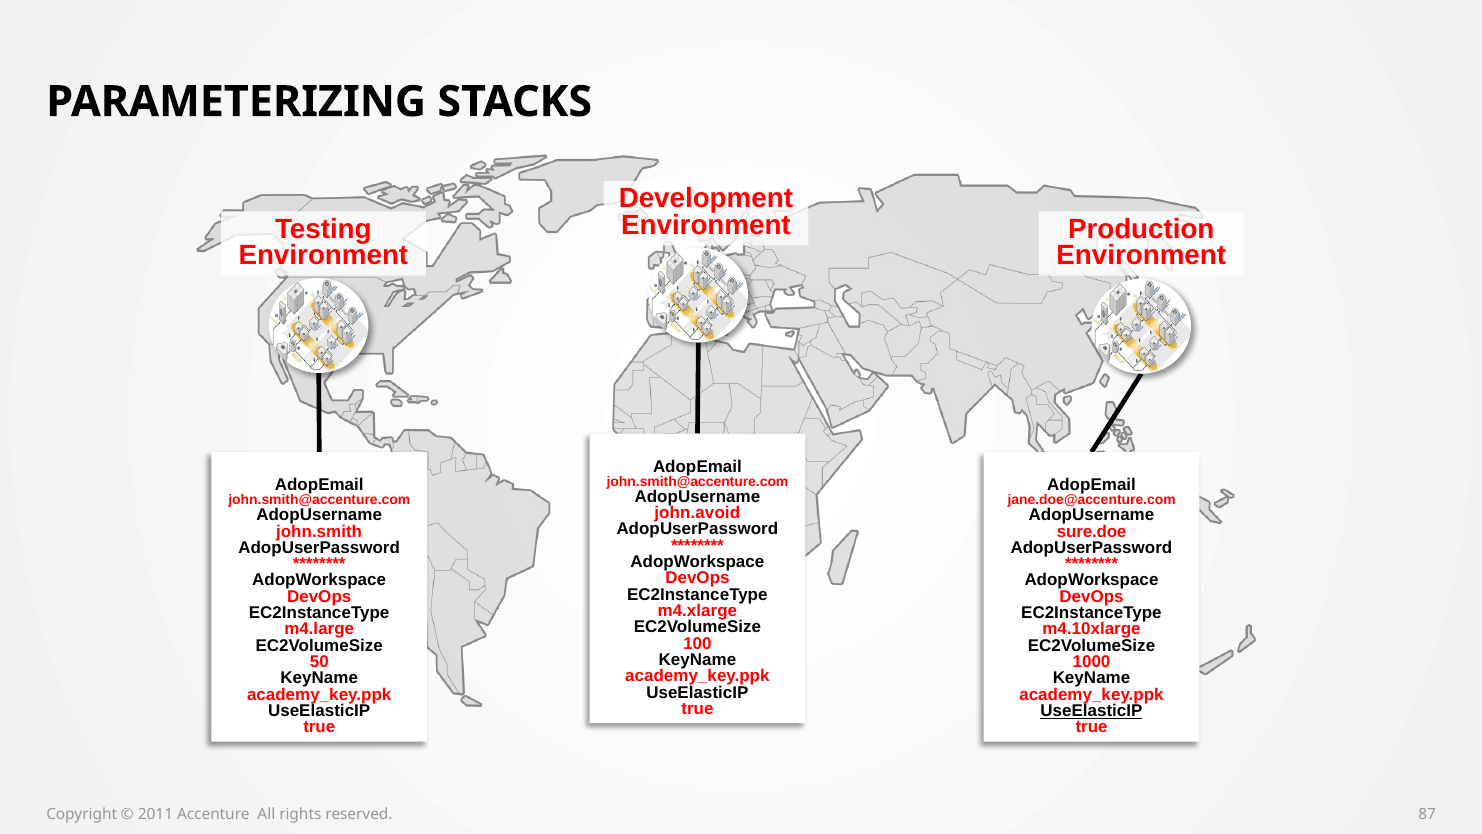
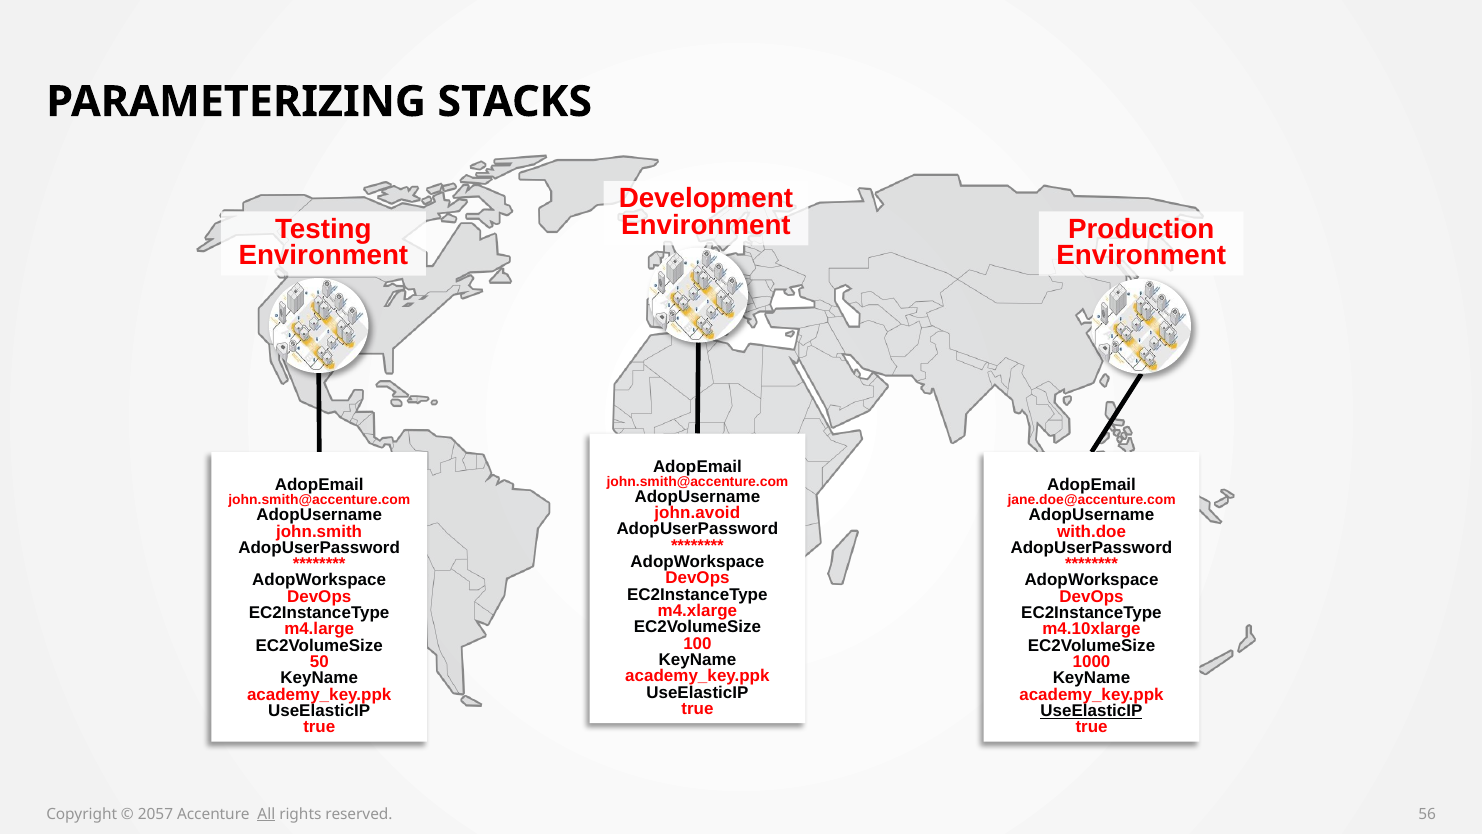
sure.doe: sure.doe -> with.doe
2011: 2011 -> 2057
All underline: none -> present
87: 87 -> 56
